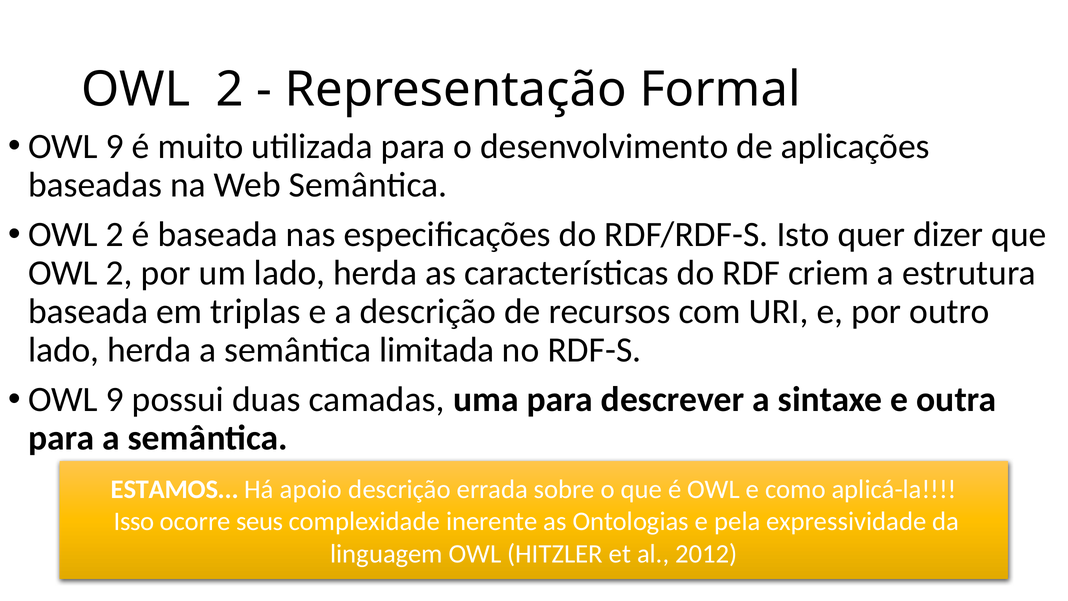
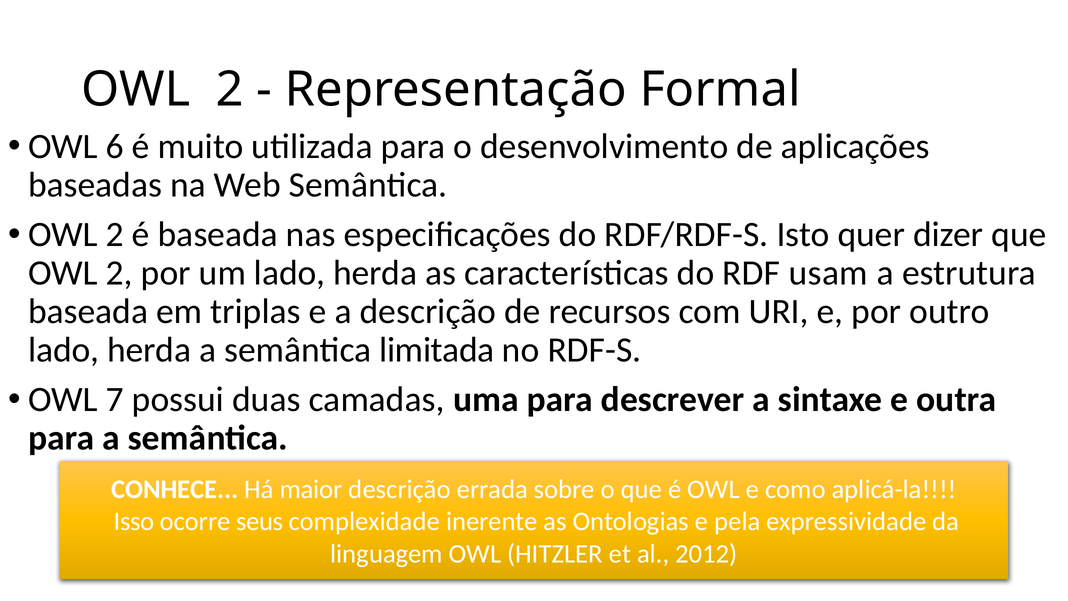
9 at (115, 146): 9 -> 6
criem: criem -> usam
9 at (115, 399): 9 -> 7
ESTAMOS: ESTAMOS -> CONHECE
apoio: apoio -> maior
